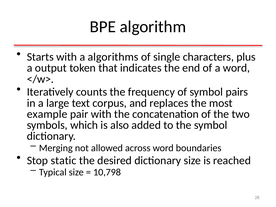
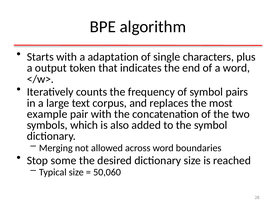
algorithms: algorithms -> adaptation
static: static -> some
10,798: 10,798 -> 50,060
